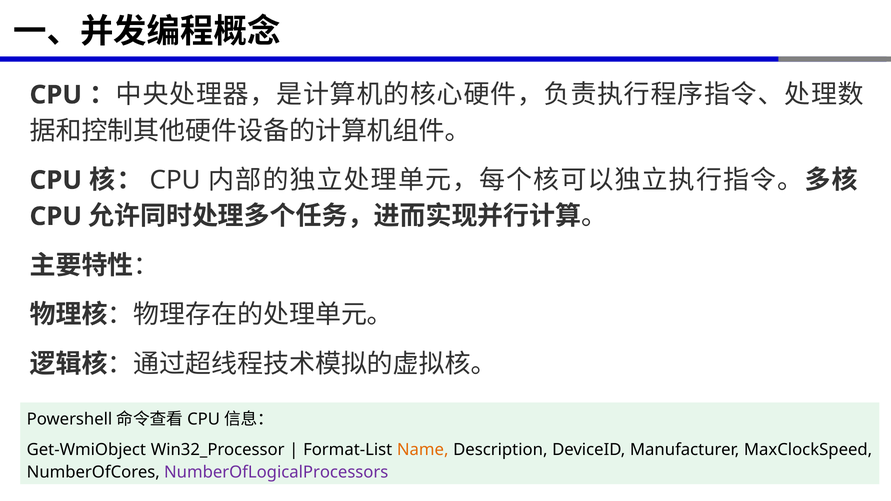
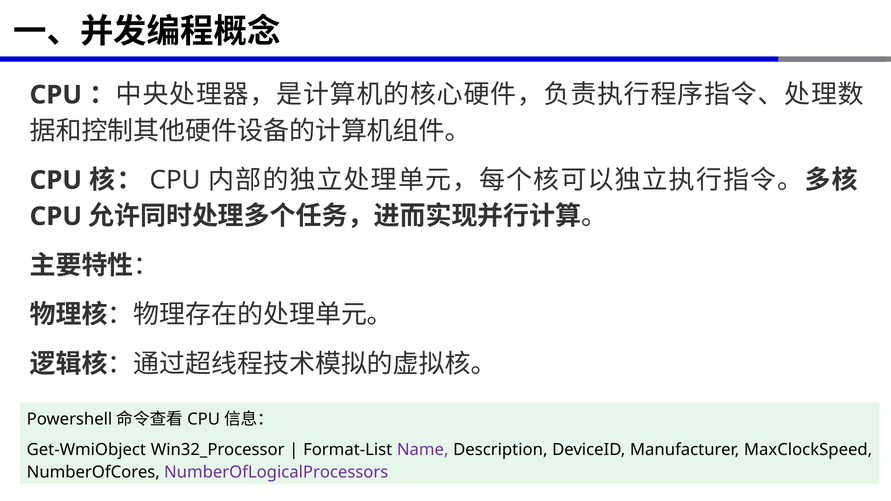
Name colour: orange -> purple
